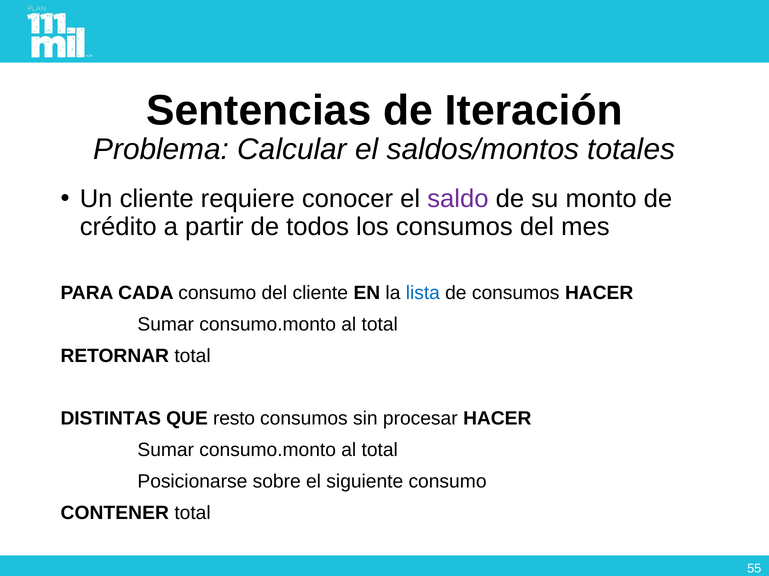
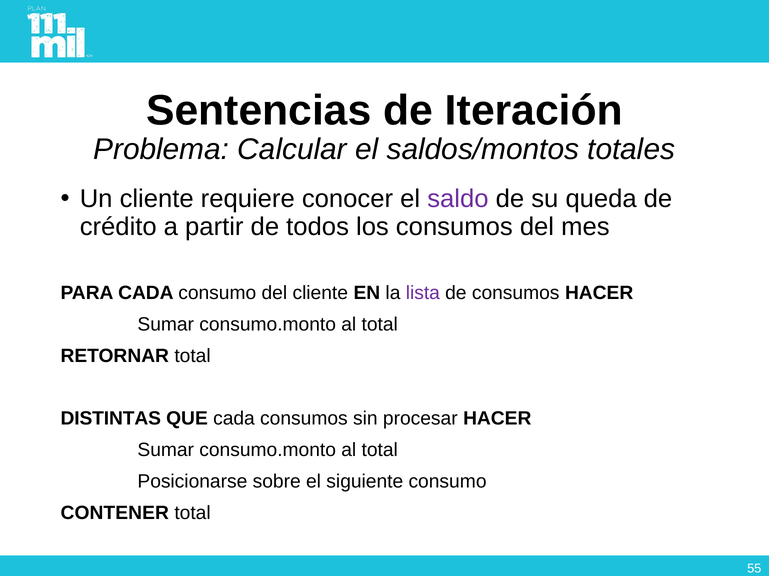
monto: monto -> queda
lista colour: blue -> purple
QUE resto: resto -> cada
